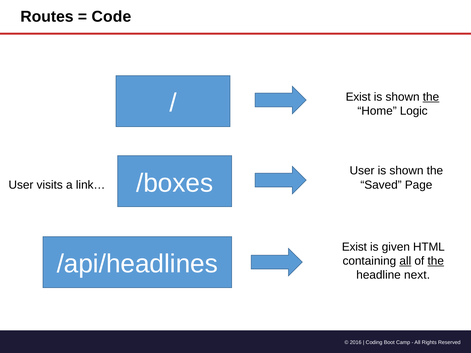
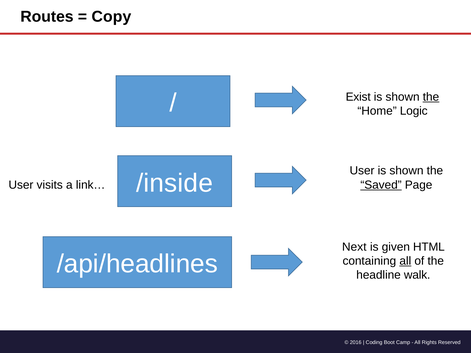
Code: Code -> Copy
/boxes: /boxes -> /inside
Saved underline: none -> present
Exist at (354, 247): Exist -> Next
the at (436, 261) underline: present -> none
next: next -> walk
